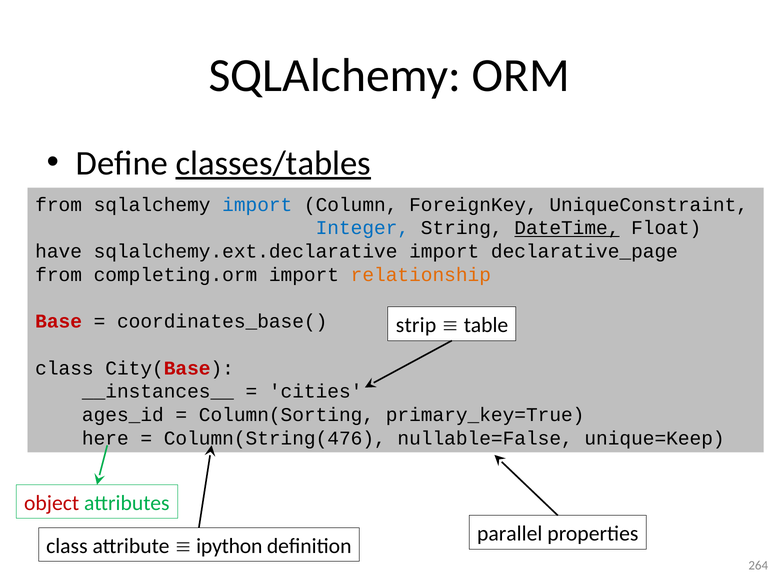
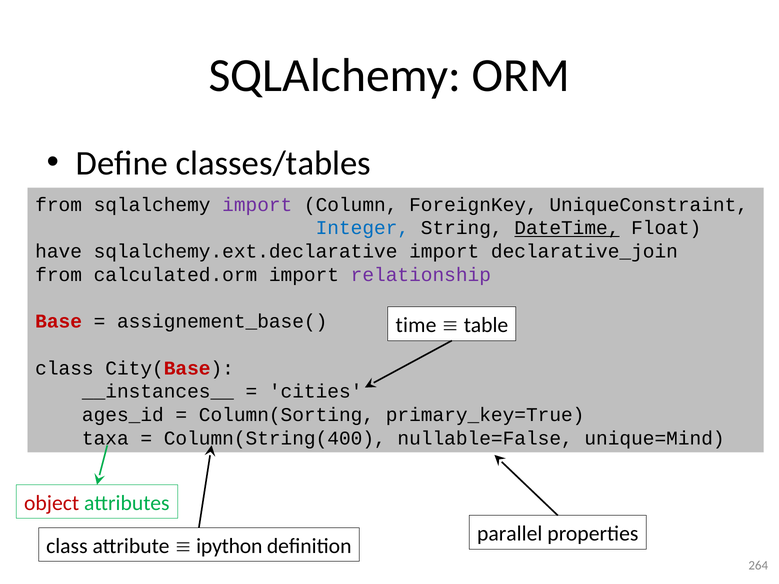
classes/tables underline: present -> none
import at (257, 205) colour: blue -> purple
declarative_page: declarative_page -> declarative_join
completing.orm: completing.orm -> calculated.orm
relationship colour: orange -> purple
coordinates_base(: coordinates_base( -> assignement_base(
strip: strip -> time
here: here -> taxa
Column(String(476: Column(String(476 -> Column(String(400
unique=Keep: unique=Keep -> unique=Mind
